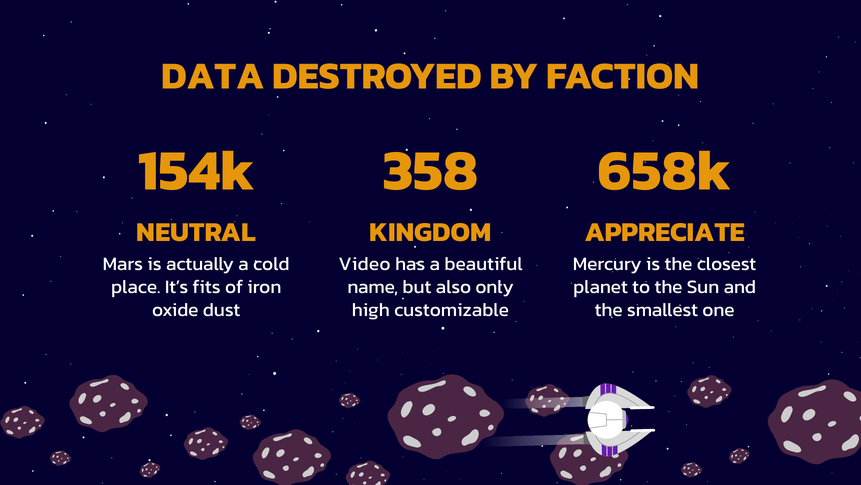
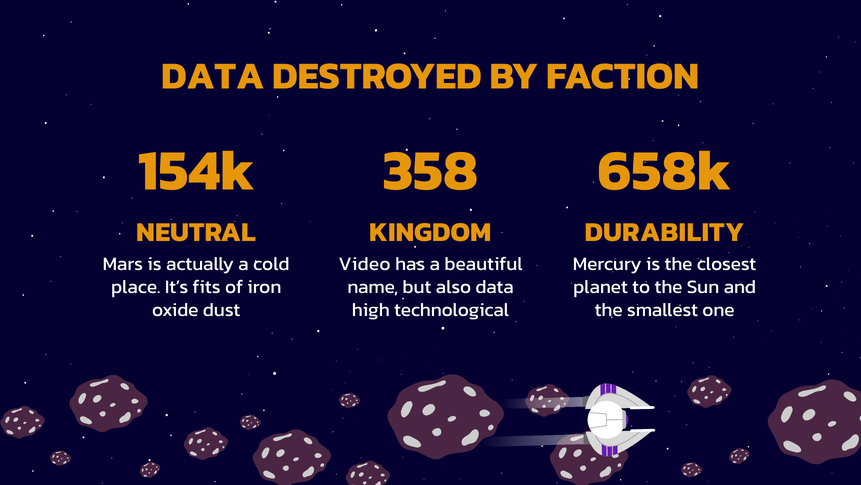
APPRECIATE: APPRECIATE -> DURABILITY
also only: only -> data
customizable: customizable -> technological
